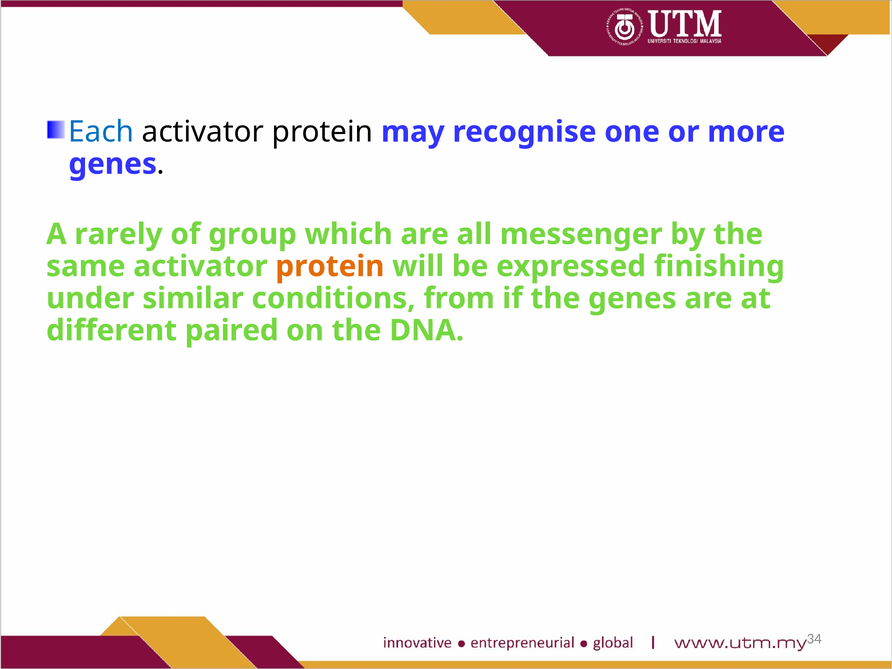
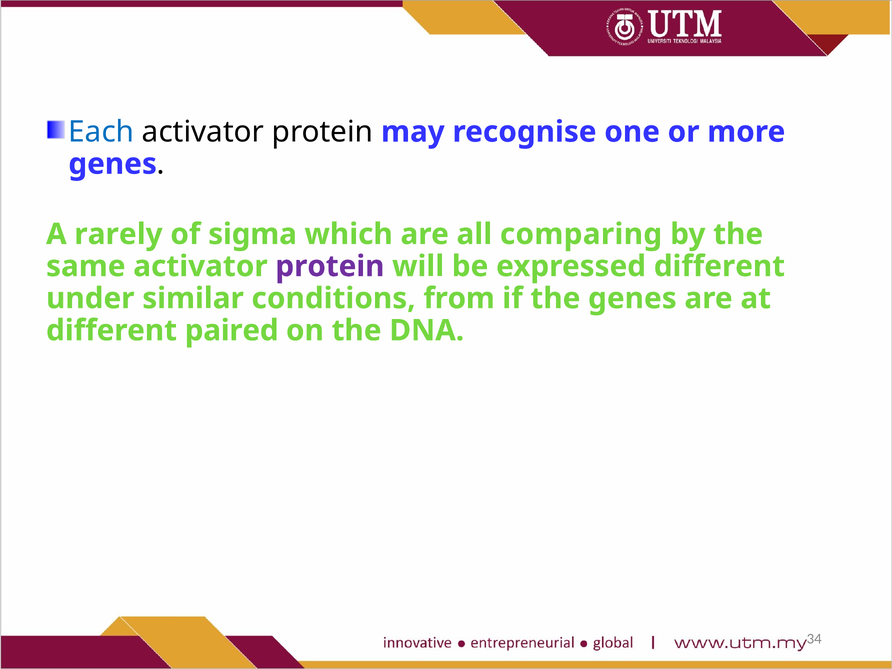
group: group -> sigma
messenger: messenger -> comparing
protein at (330, 266) colour: orange -> purple
expressed finishing: finishing -> different
